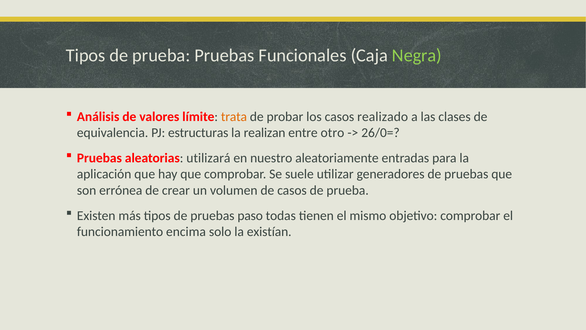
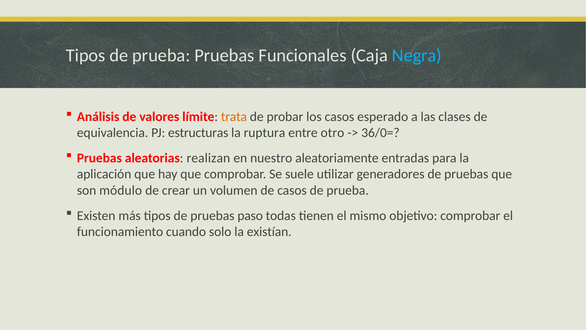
Negra colour: light green -> light blue
realizado: realizado -> esperado
realizan: realizan -> ruptura
26/0=: 26/0= -> 36/0=
utilizará: utilizará -> realizan
errónea: errónea -> módulo
encima: encima -> cuando
